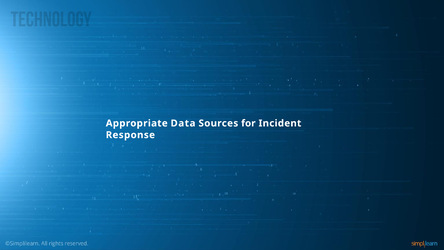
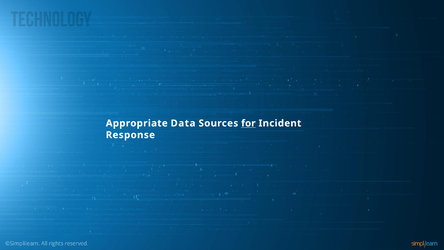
for underline: none -> present
